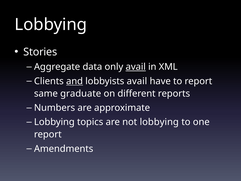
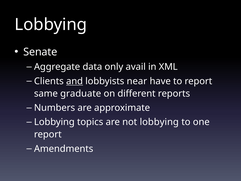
Stories: Stories -> Senate
avail at (136, 67) underline: present -> none
lobbyists avail: avail -> near
